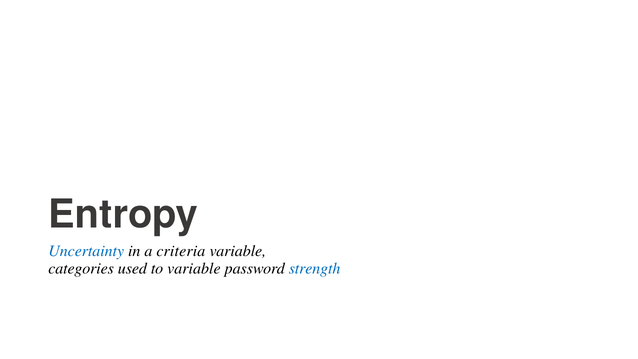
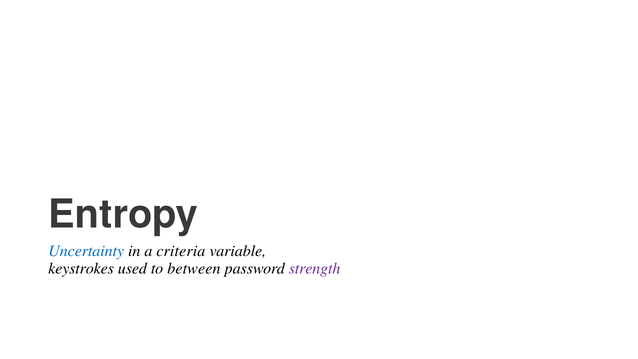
categories: categories -> keystrokes
to variable: variable -> between
strength colour: blue -> purple
